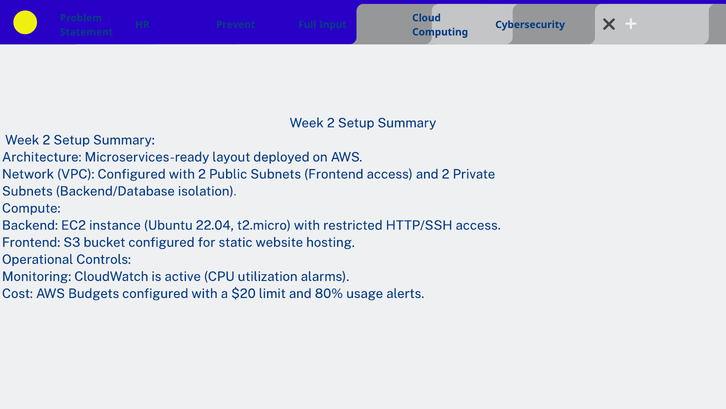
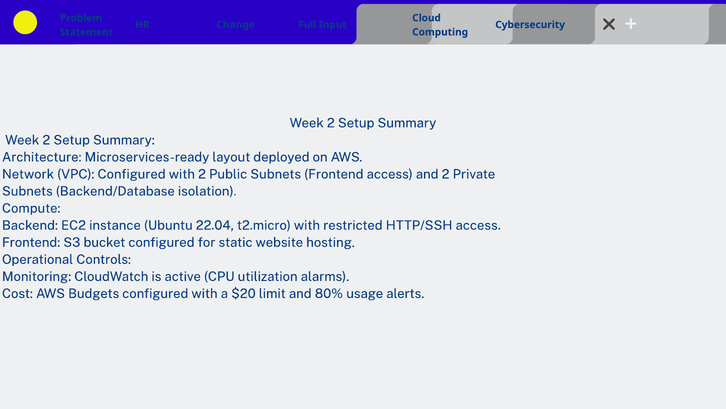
Prevent: Prevent -> Change
